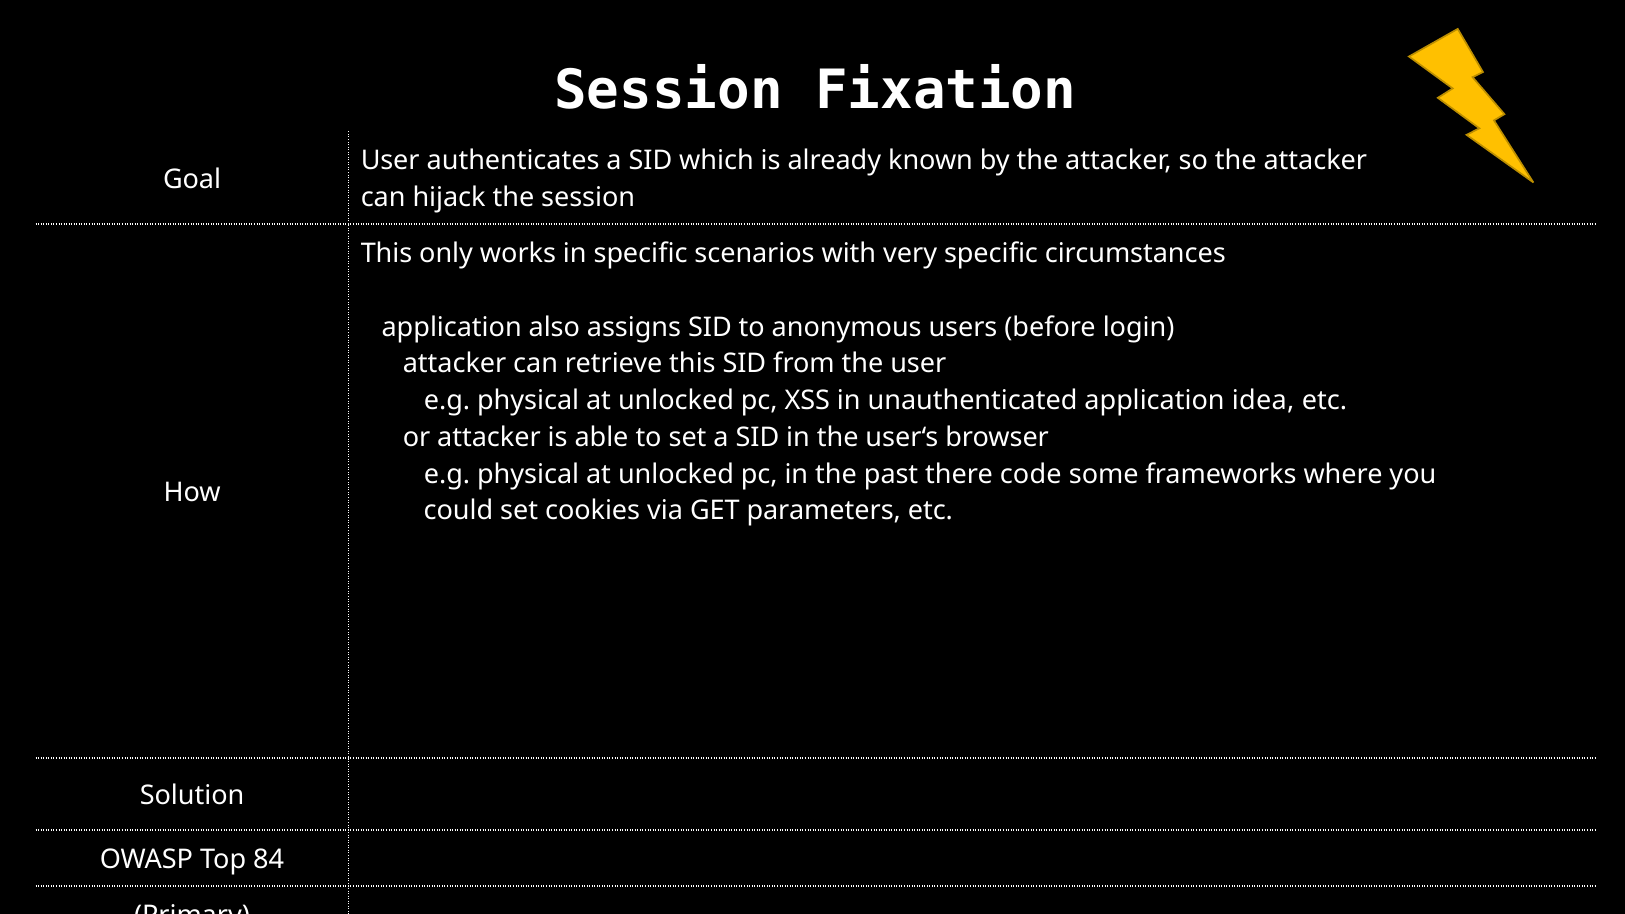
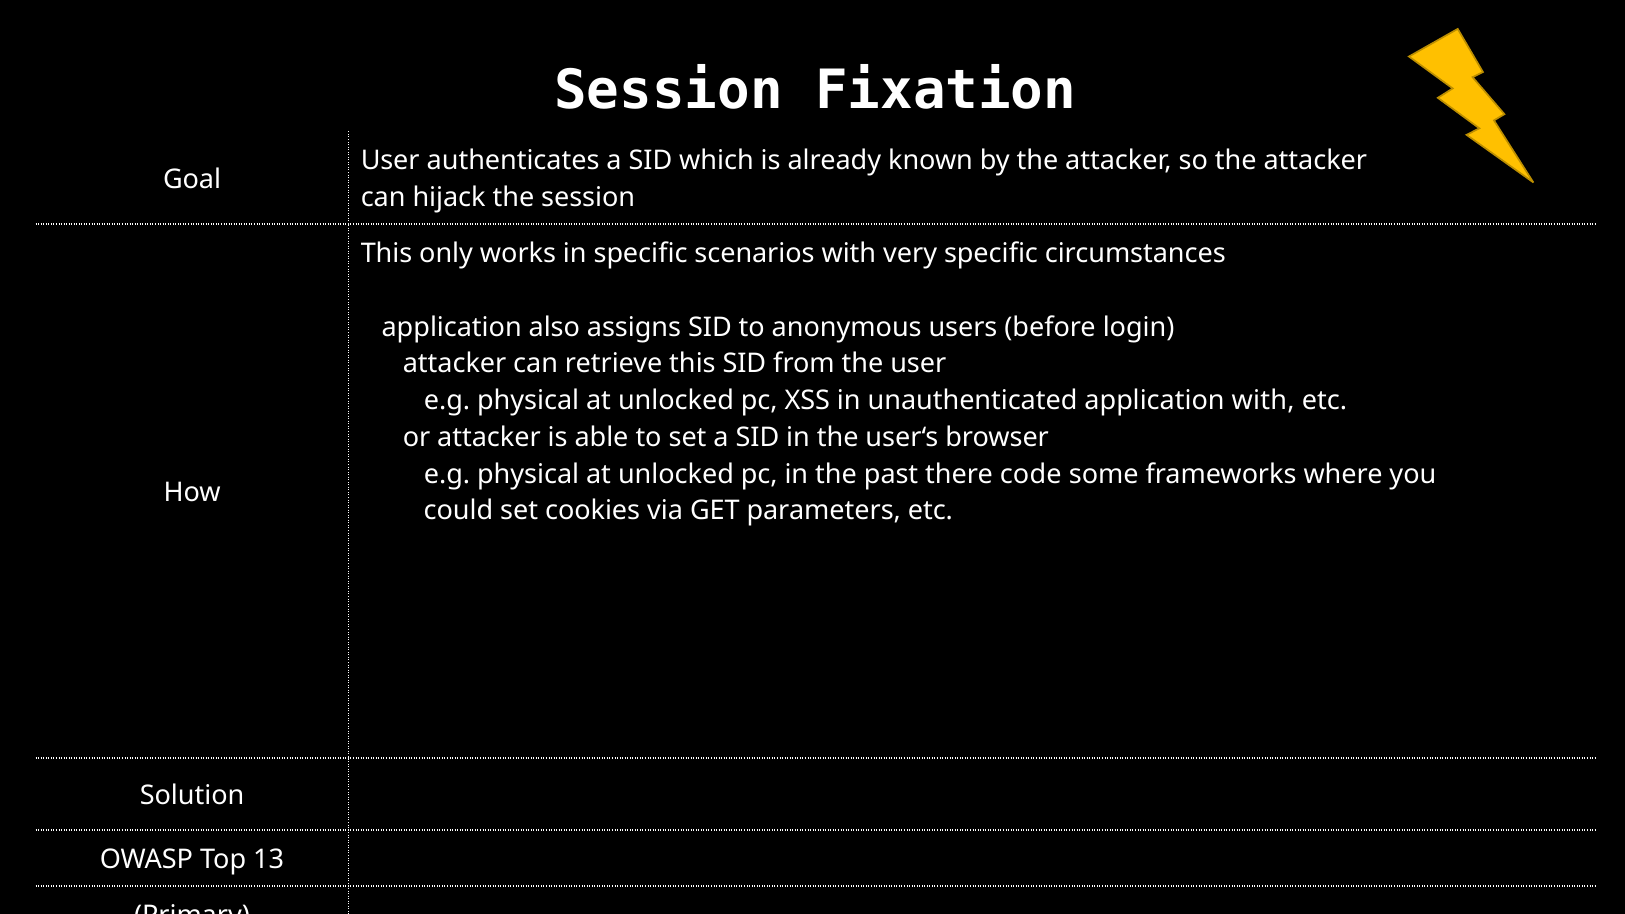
application idea: idea -> with
84: 84 -> 13
